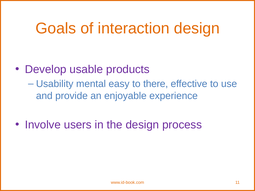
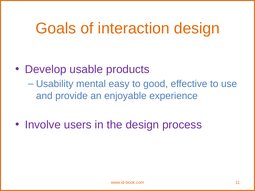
there: there -> good
